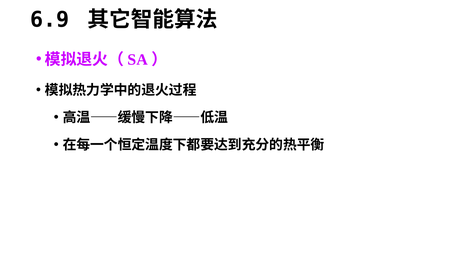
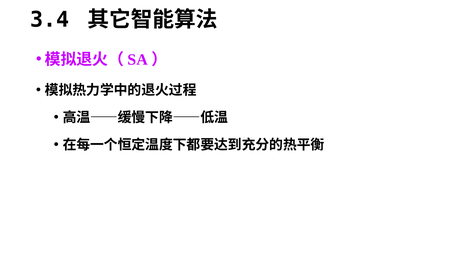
6.9: 6.9 -> 3.4
